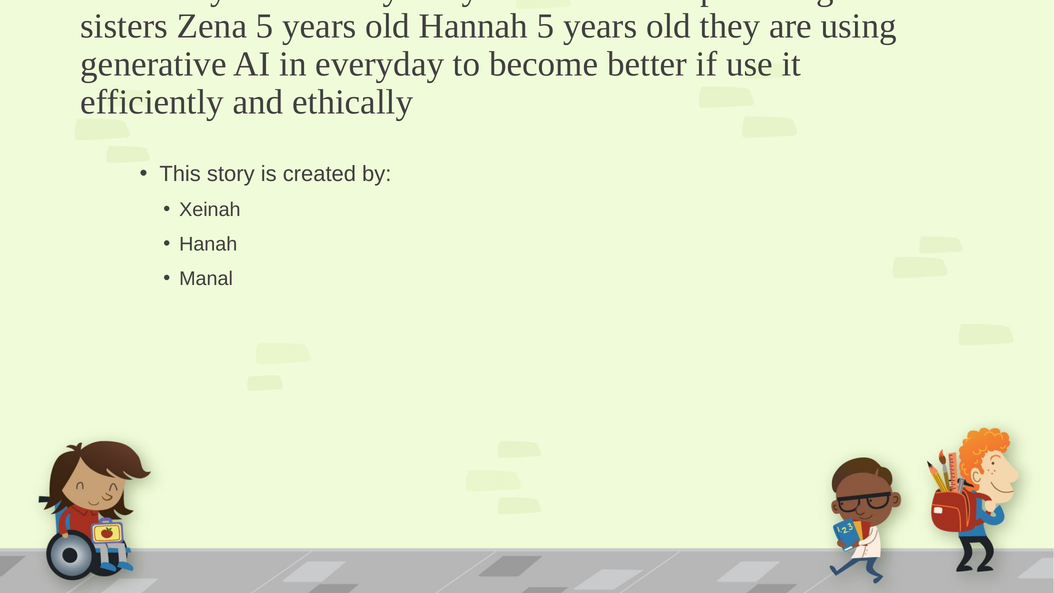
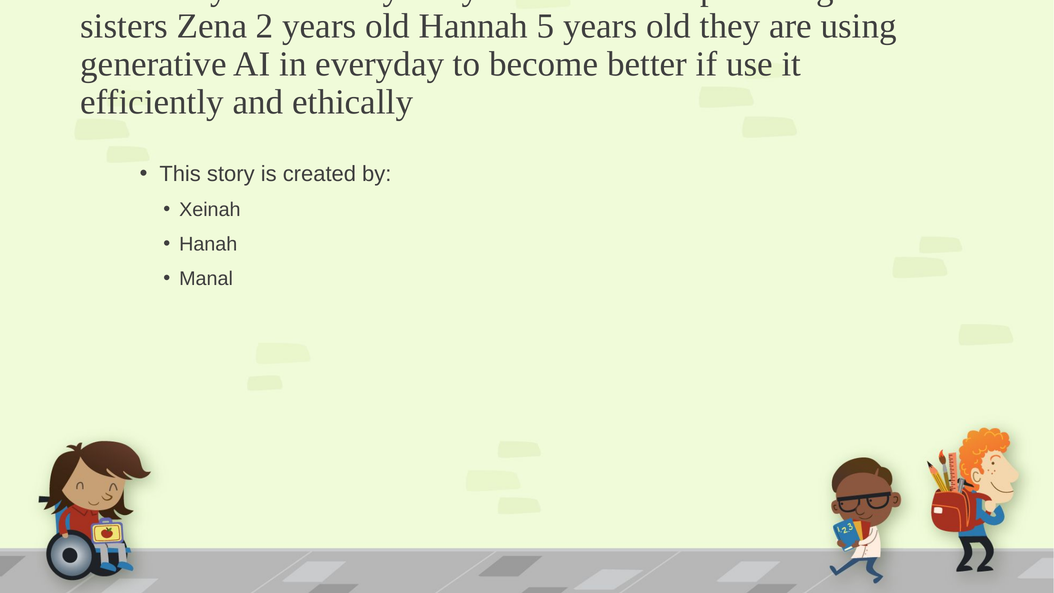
Zena 5: 5 -> 2
